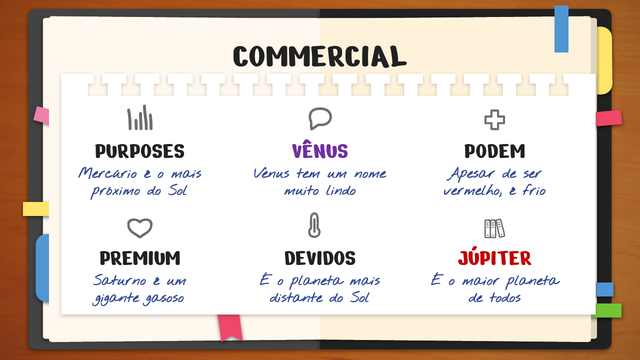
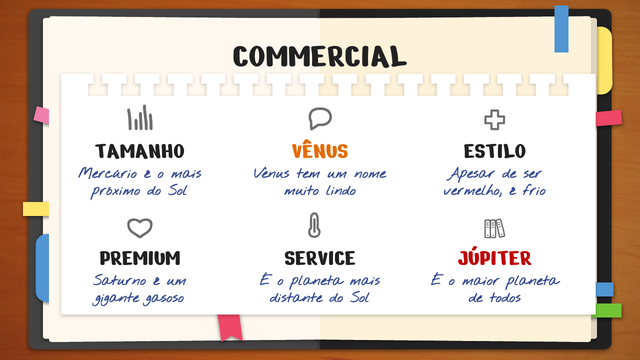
PURPOSES: PURPOSES -> TAMANHO
VÊNUS at (320, 150) colour: purple -> orange
PODEM: PODEM -> ESTILO
DEVIDOS: DEVIDOS -> SERVICE
